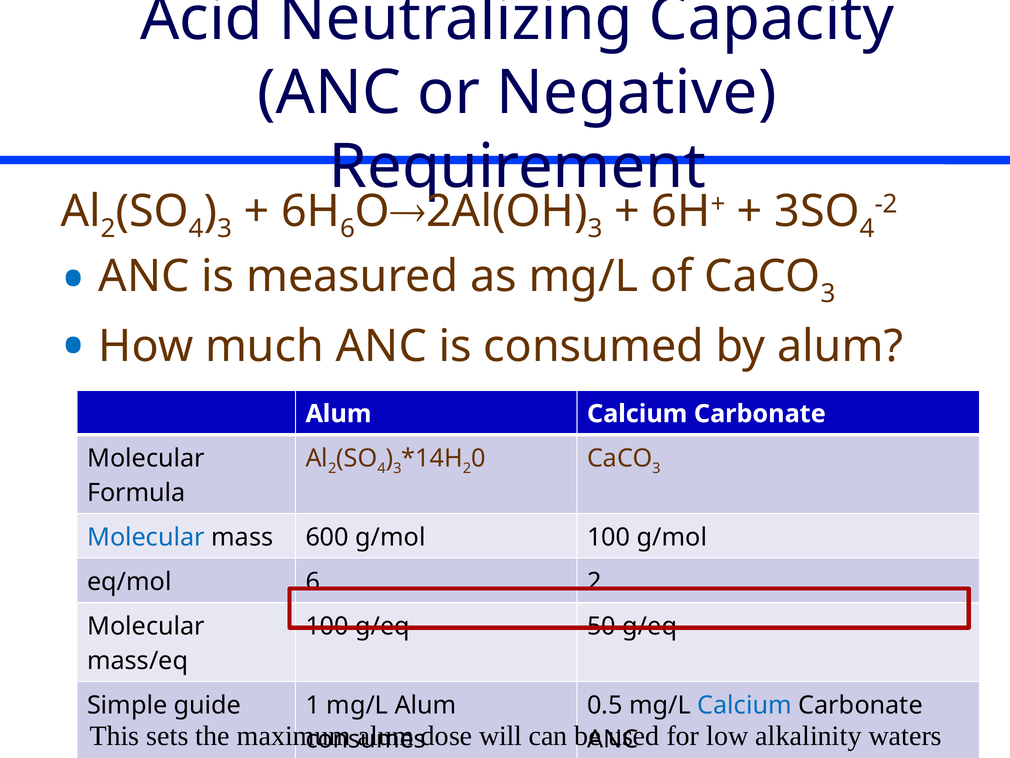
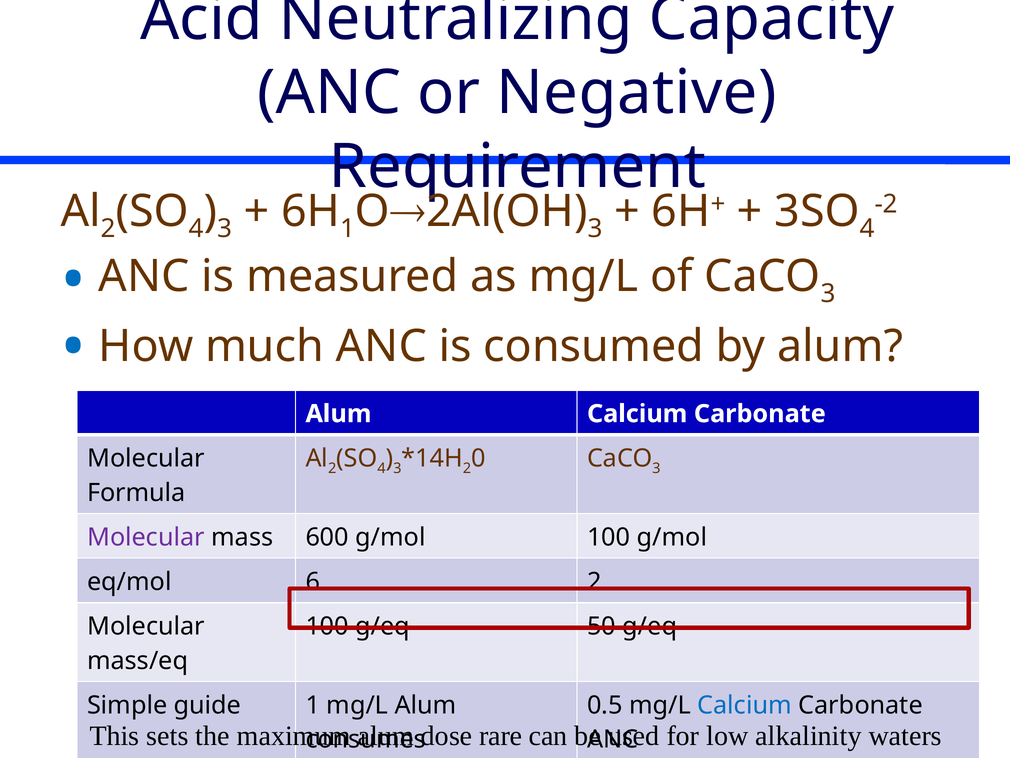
6 at (348, 229): 6 -> 1
Molecular at (146, 537) colour: blue -> purple
will: will -> rare
